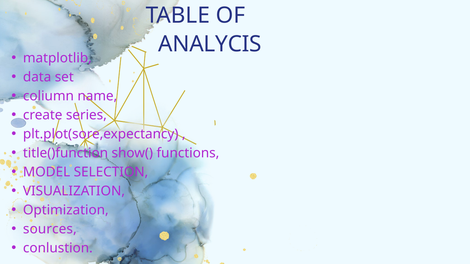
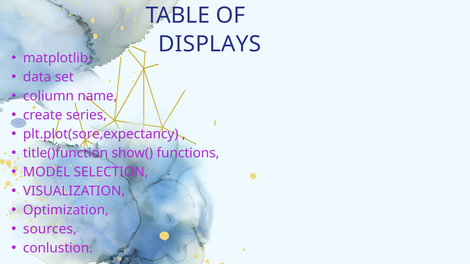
ANALYCIS: ANALYCIS -> DISPLAYS
